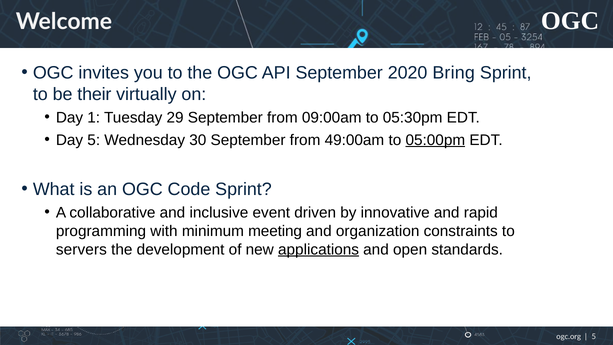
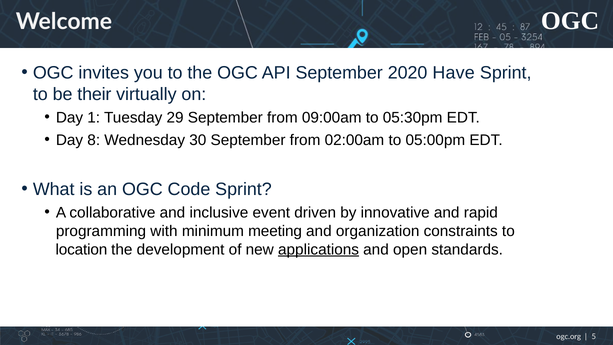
Bring: Bring -> Have
Day 5: 5 -> 8
49:00am: 49:00am -> 02:00am
05:00pm underline: present -> none
servers: servers -> location
